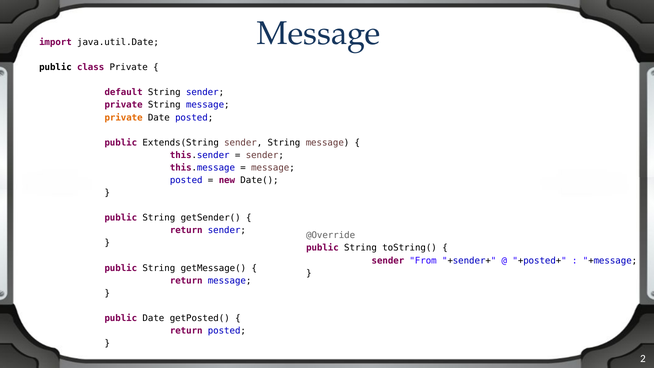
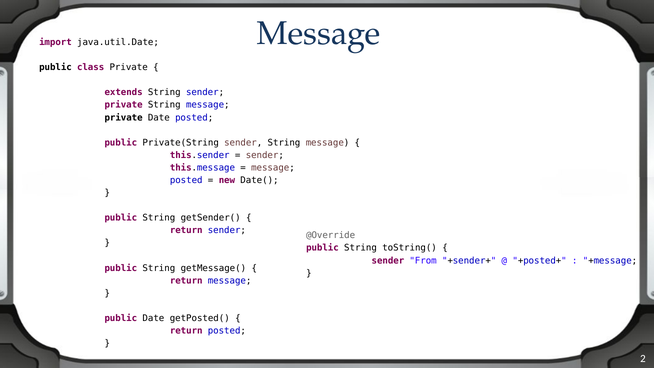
default: default -> extends
private at (124, 118) colour: orange -> black
Extends(String: Extends(String -> Private(String
